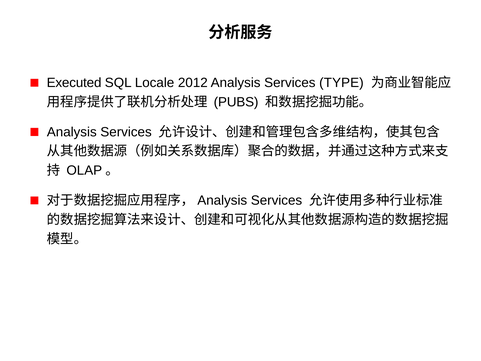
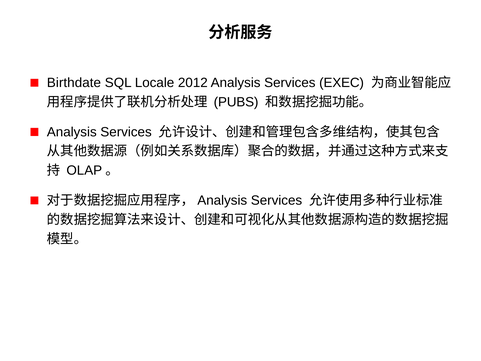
Executed: Executed -> Birthdate
TYPE: TYPE -> EXEC
